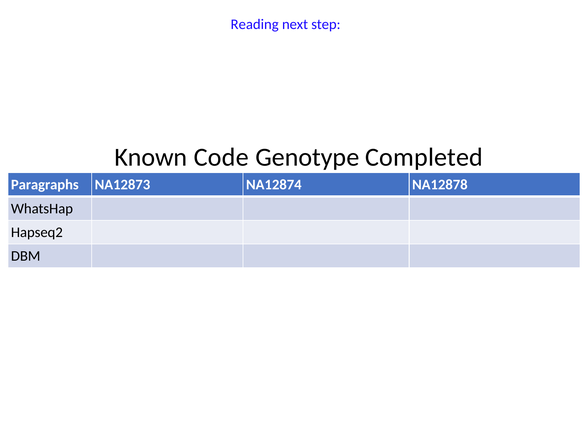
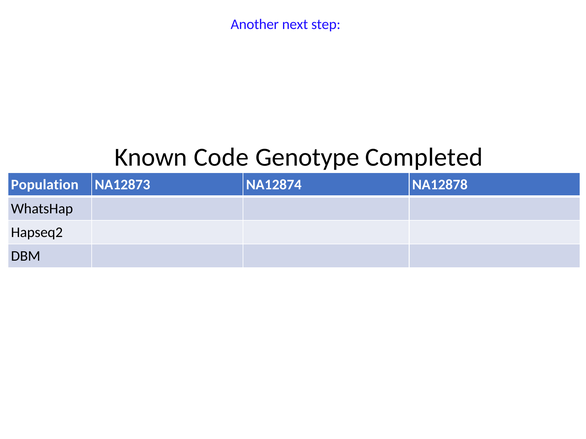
Reading: Reading -> Another
Paragraphs: Paragraphs -> Population
